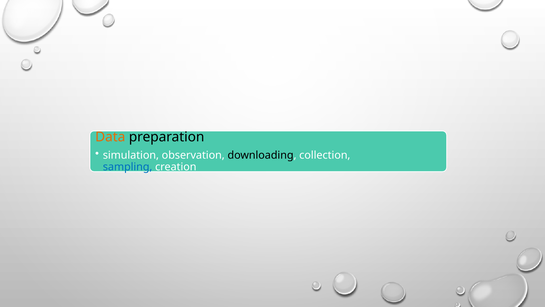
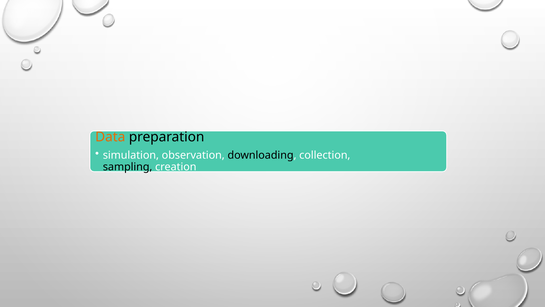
sampling colour: blue -> black
